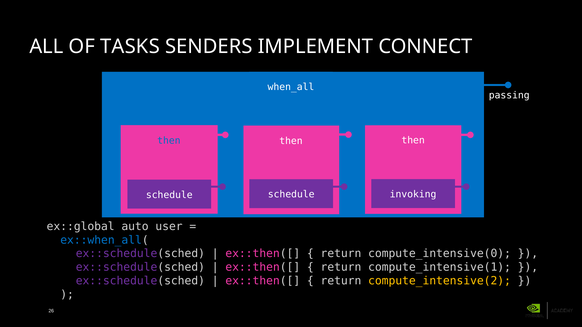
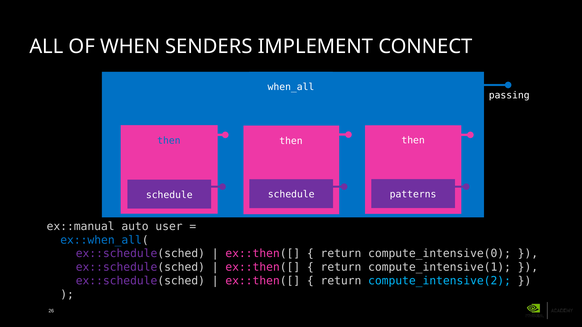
TASKS: TASKS -> WHEN
invoking: invoking -> patterns
ex::global: ex::global -> ex::manual
compute_intensive(2 colour: yellow -> light blue
